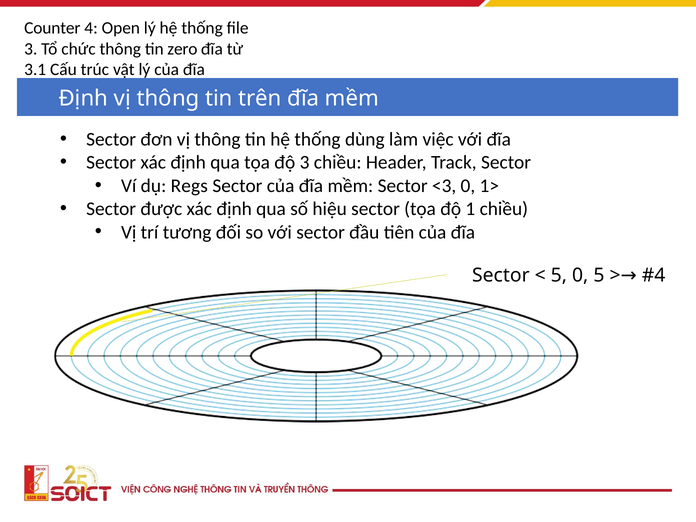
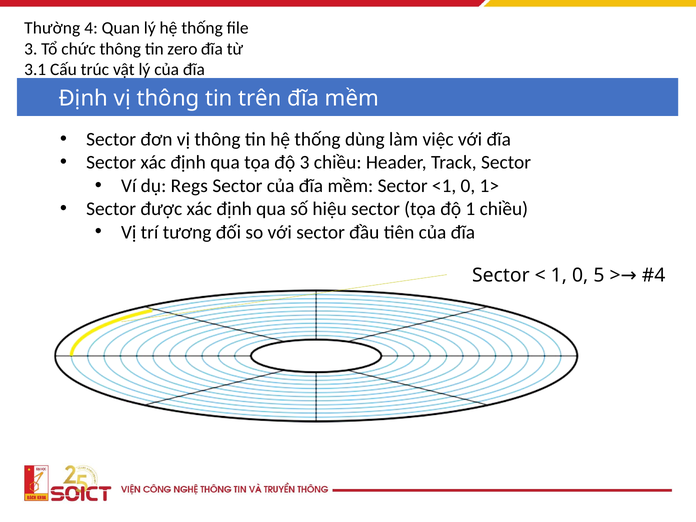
Counter: Counter -> Thường
Open: Open -> Quan
<3: <3 -> <1
5 at (559, 275): 5 -> 1
